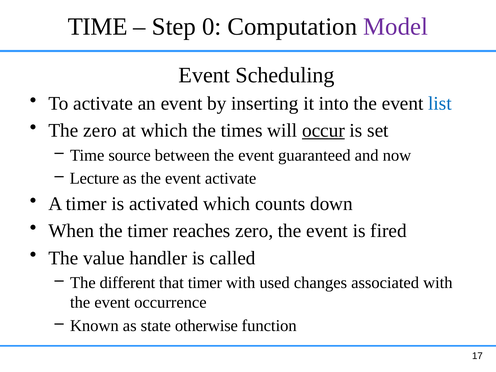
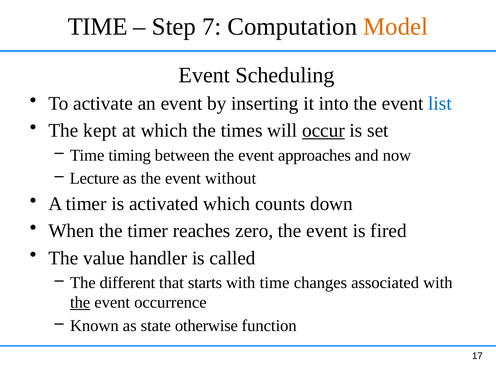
0: 0 -> 7
Model colour: purple -> orange
The zero: zero -> kept
source: source -> timing
guaranteed: guaranteed -> approaches
event activate: activate -> without
that timer: timer -> starts
with used: used -> time
the at (80, 302) underline: none -> present
